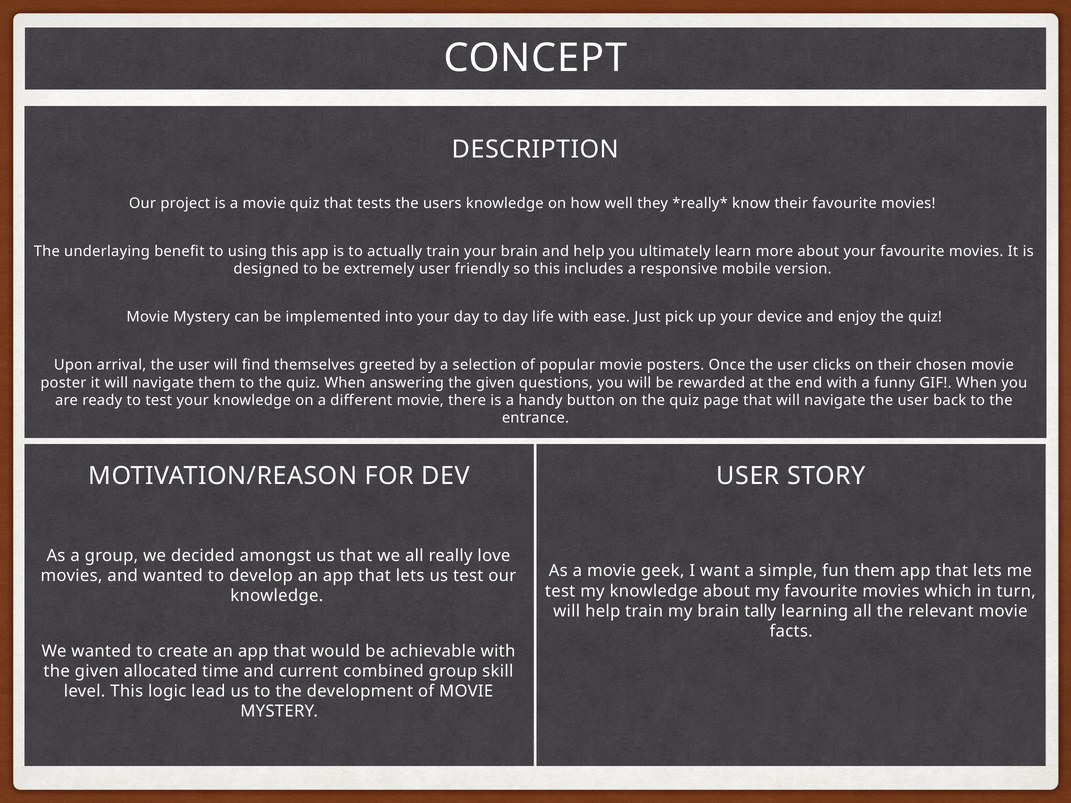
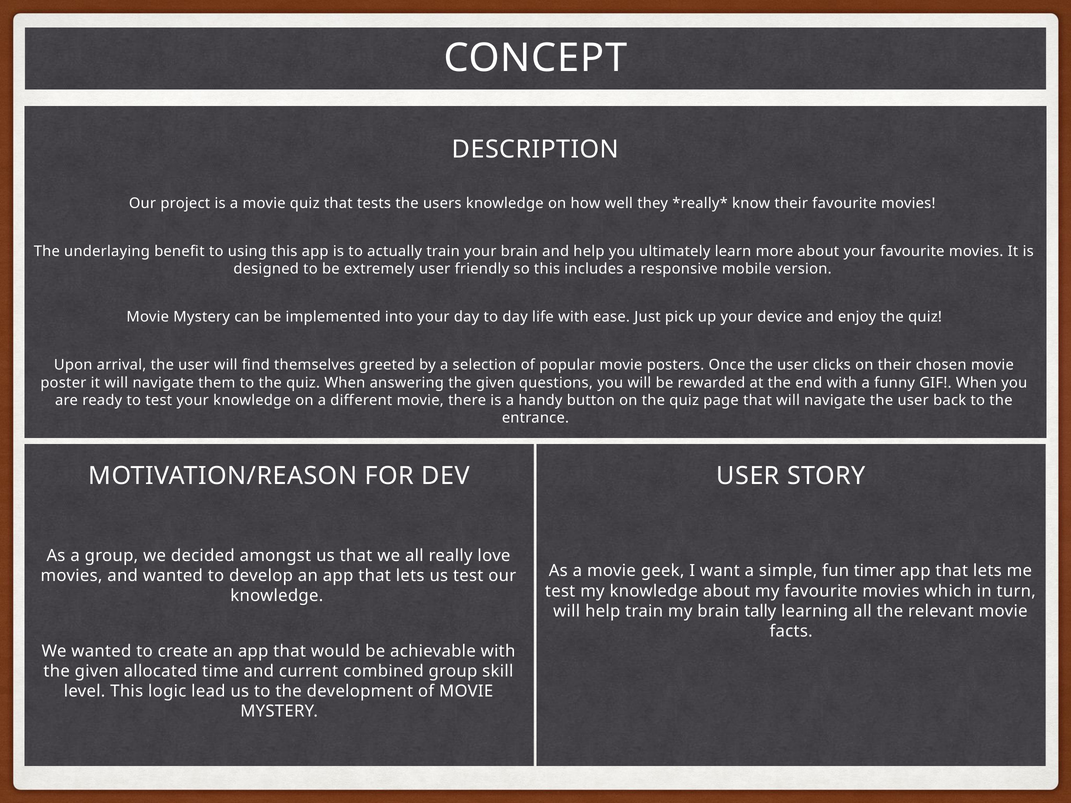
fun them: them -> timer
